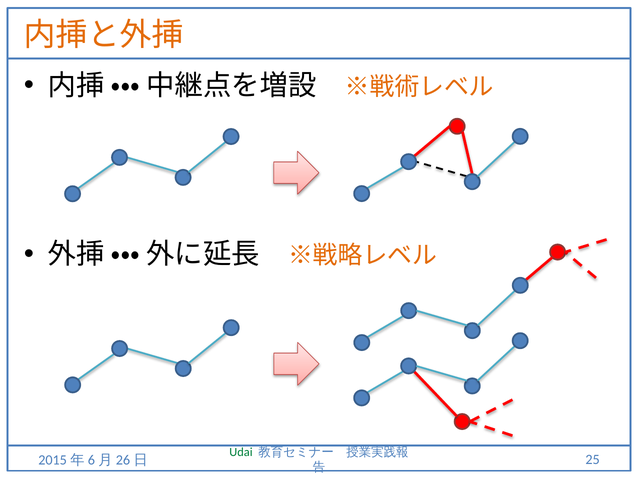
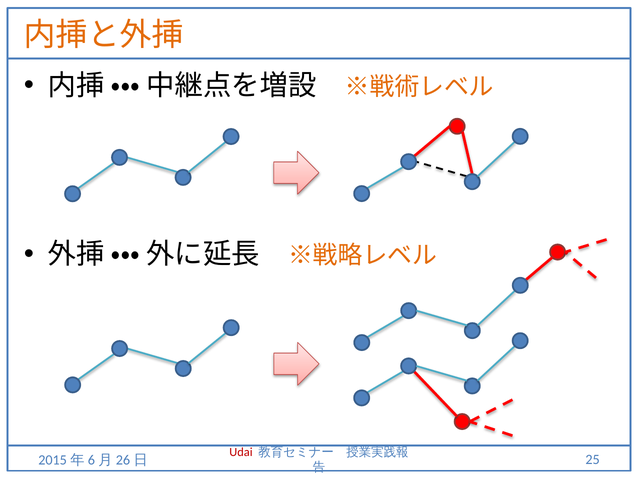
Udai colour: green -> red
